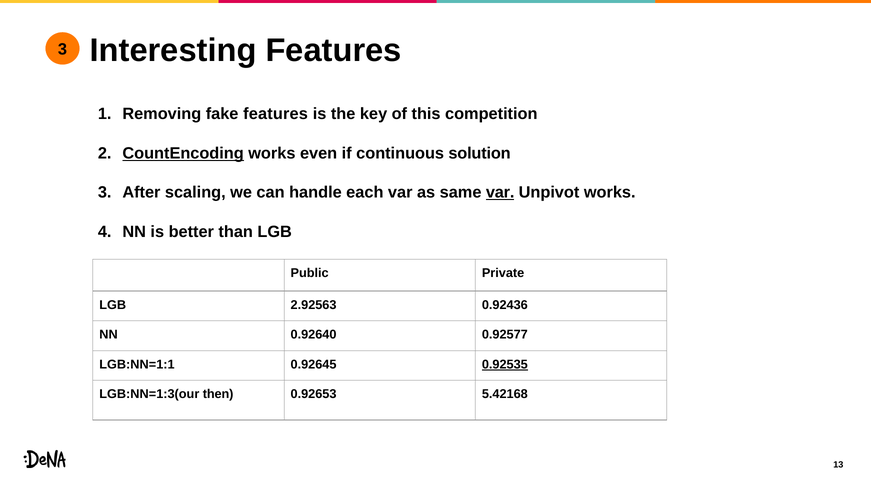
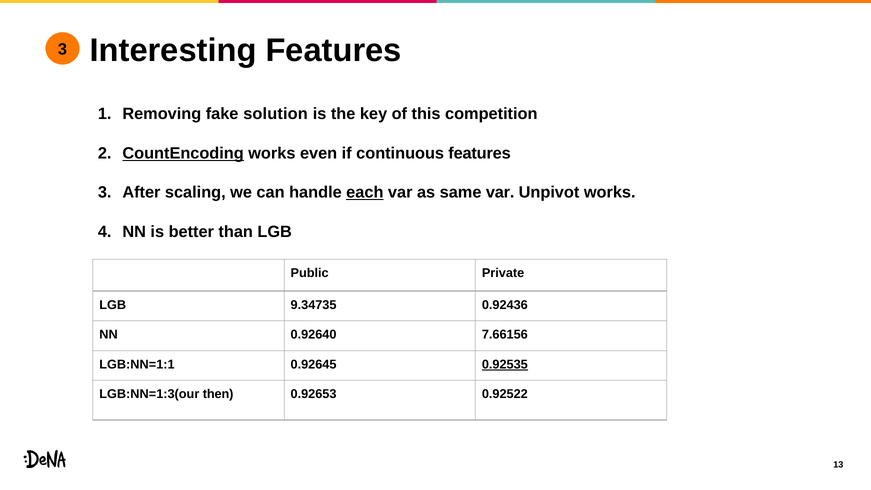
fake features: features -> solution
continuous solution: solution -> features
each underline: none -> present
var at (500, 192) underline: present -> none
2.92563: 2.92563 -> 9.34735
0.92577: 0.92577 -> 7.66156
5.42168: 5.42168 -> 0.92522
